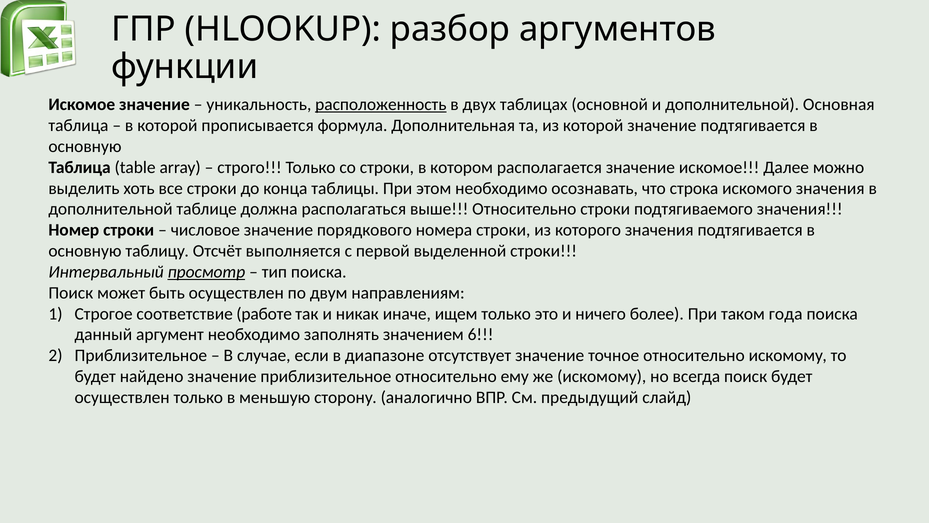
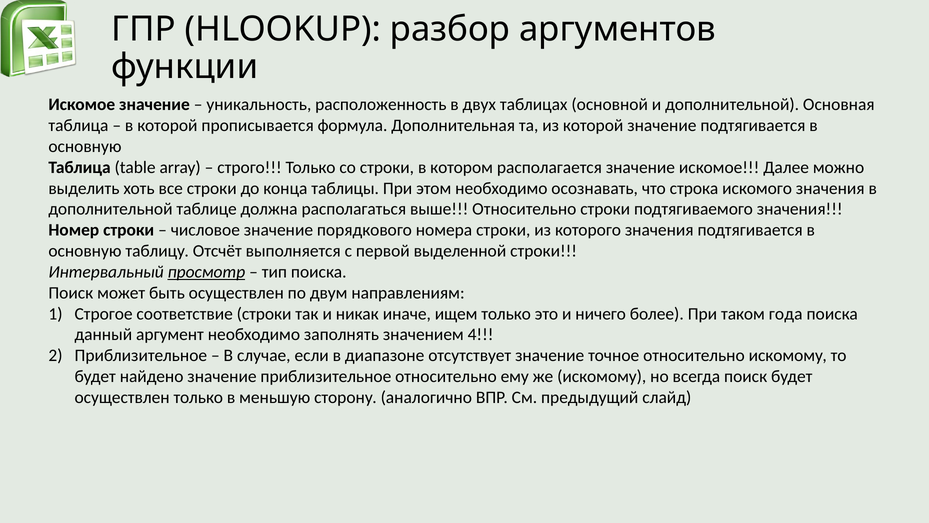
расположенность underline: present -> none
соответствие работе: работе -> строки
6: 6 -> 4
